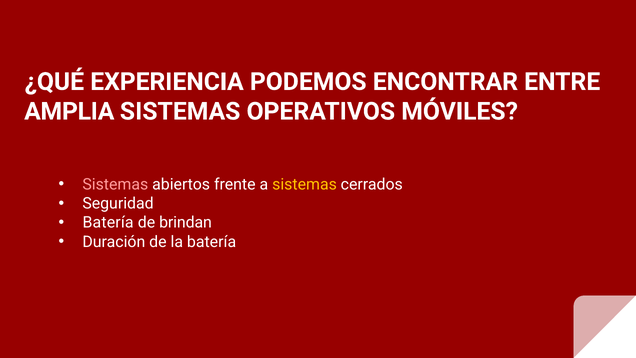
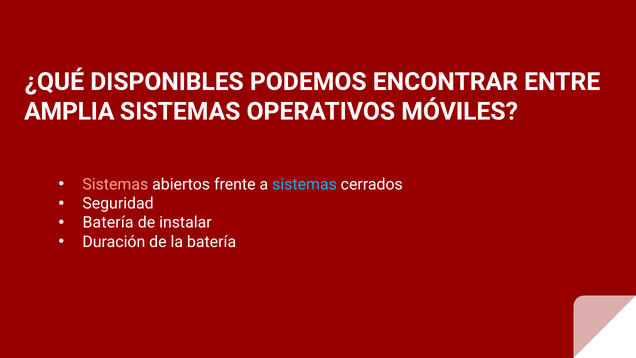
EXPERIENCIA: EXPERIENCIA -> DISPONIBLES
sistemas at (305, 184) colour: yellow -> light blue
brindan: brindan -> instalar
